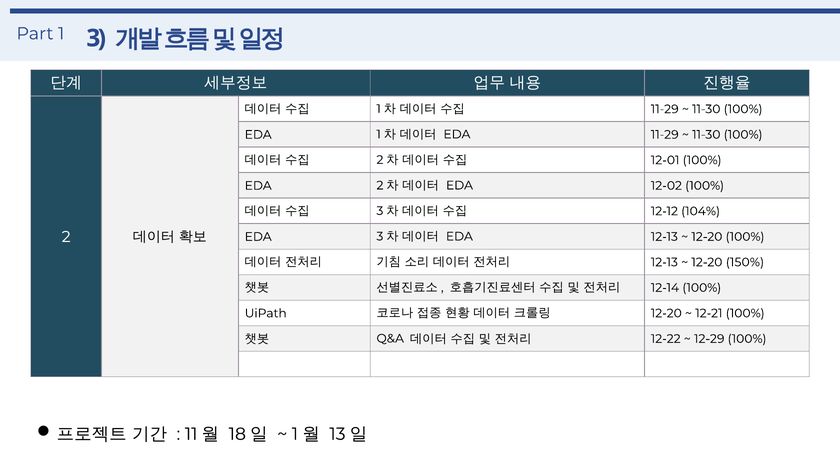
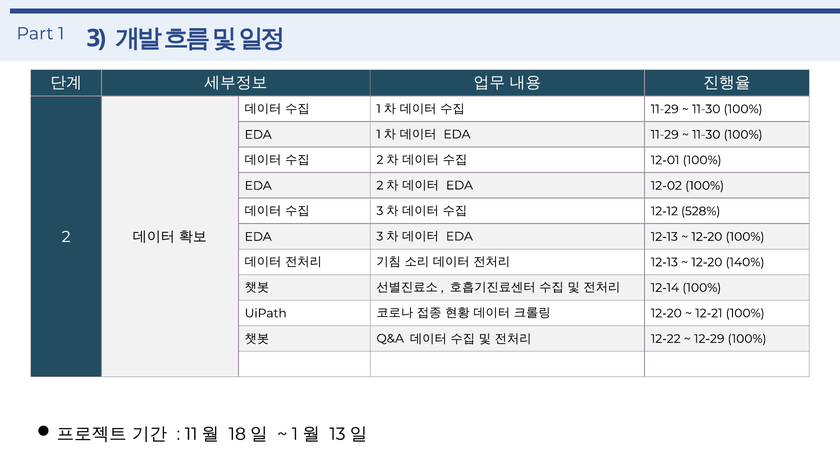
104%: 104% -> 528%
150%: 150% -> 140%
